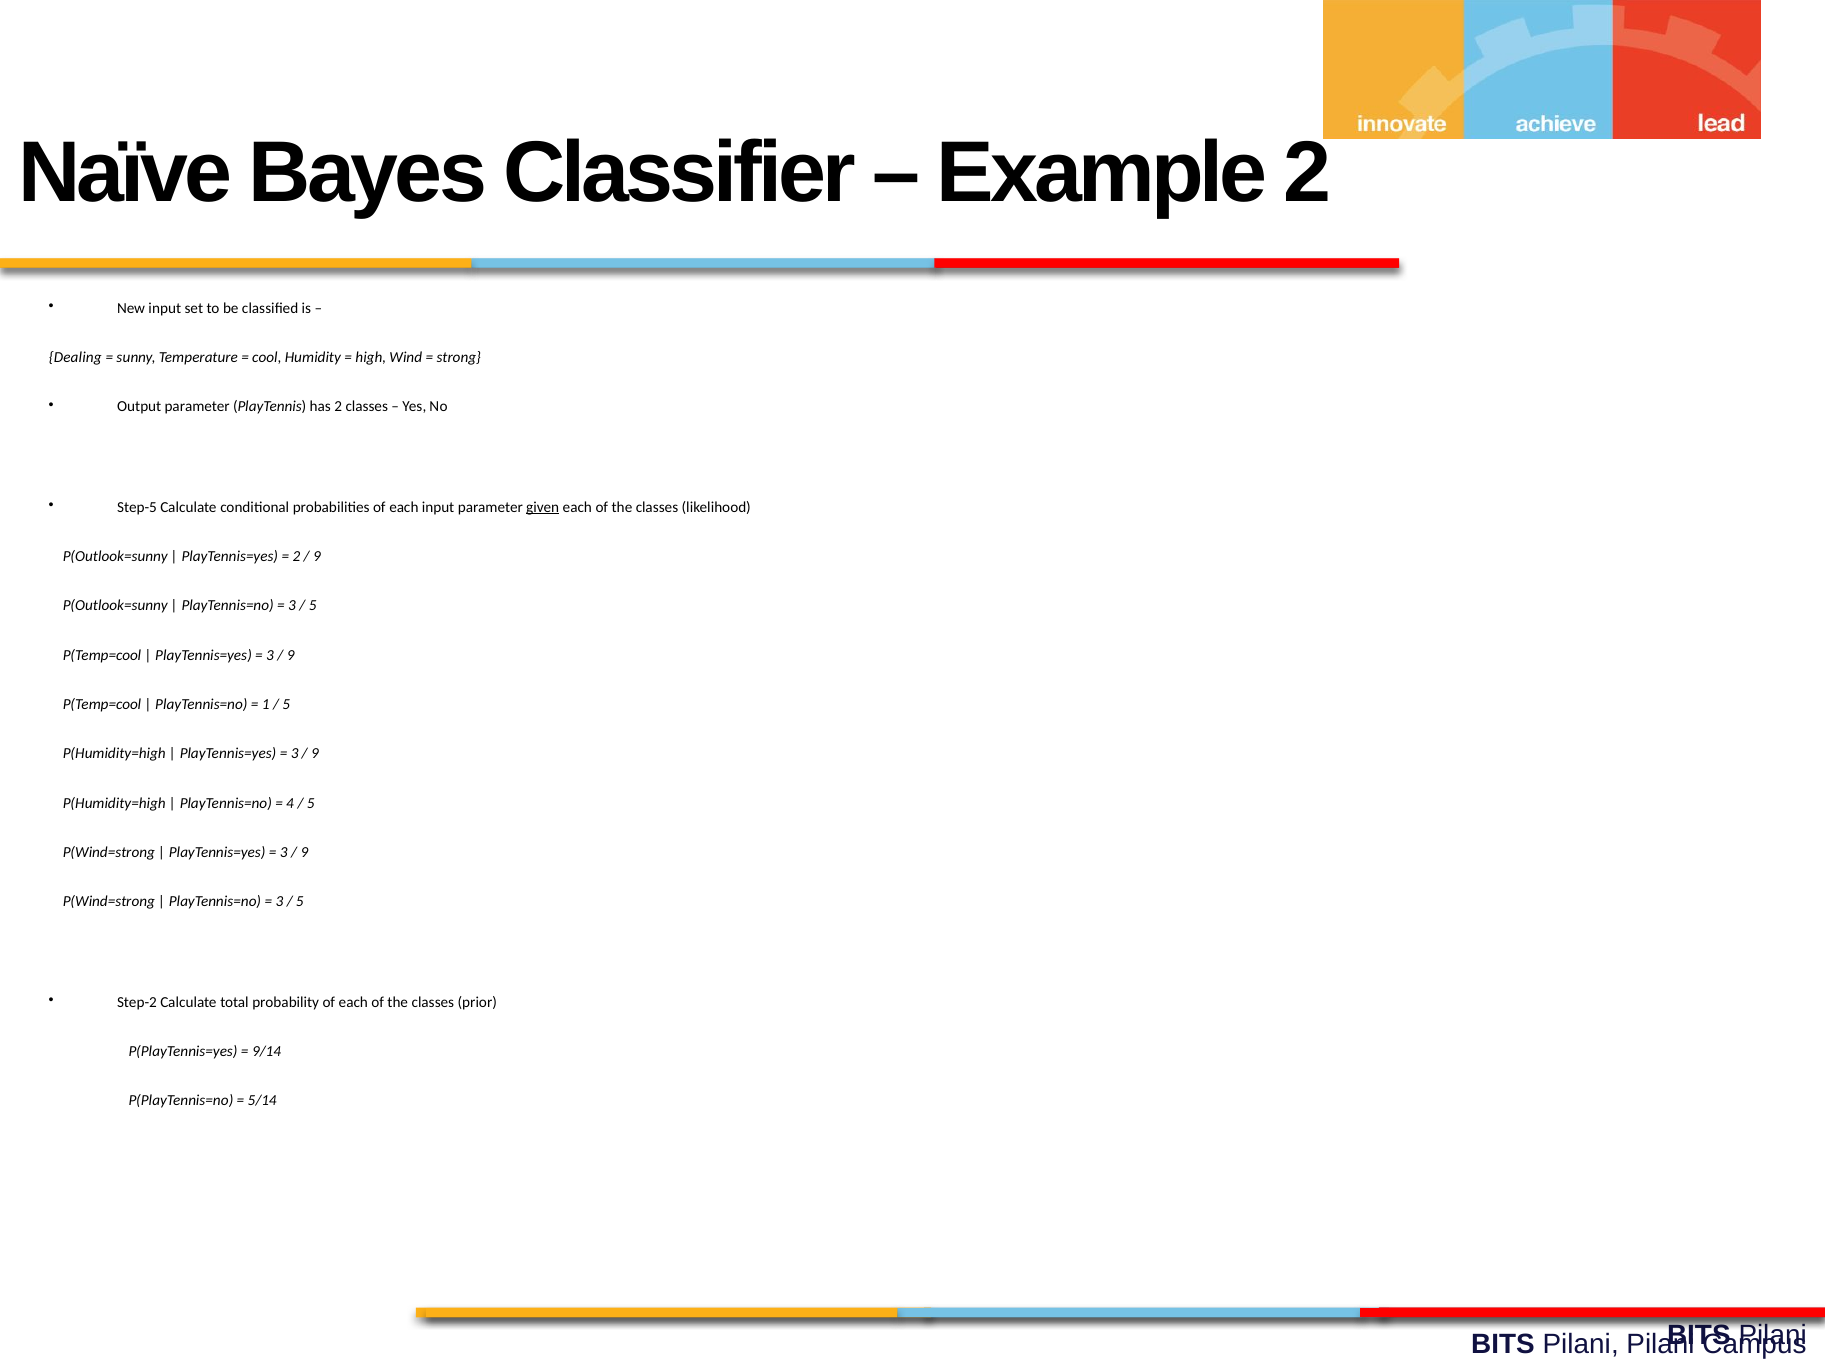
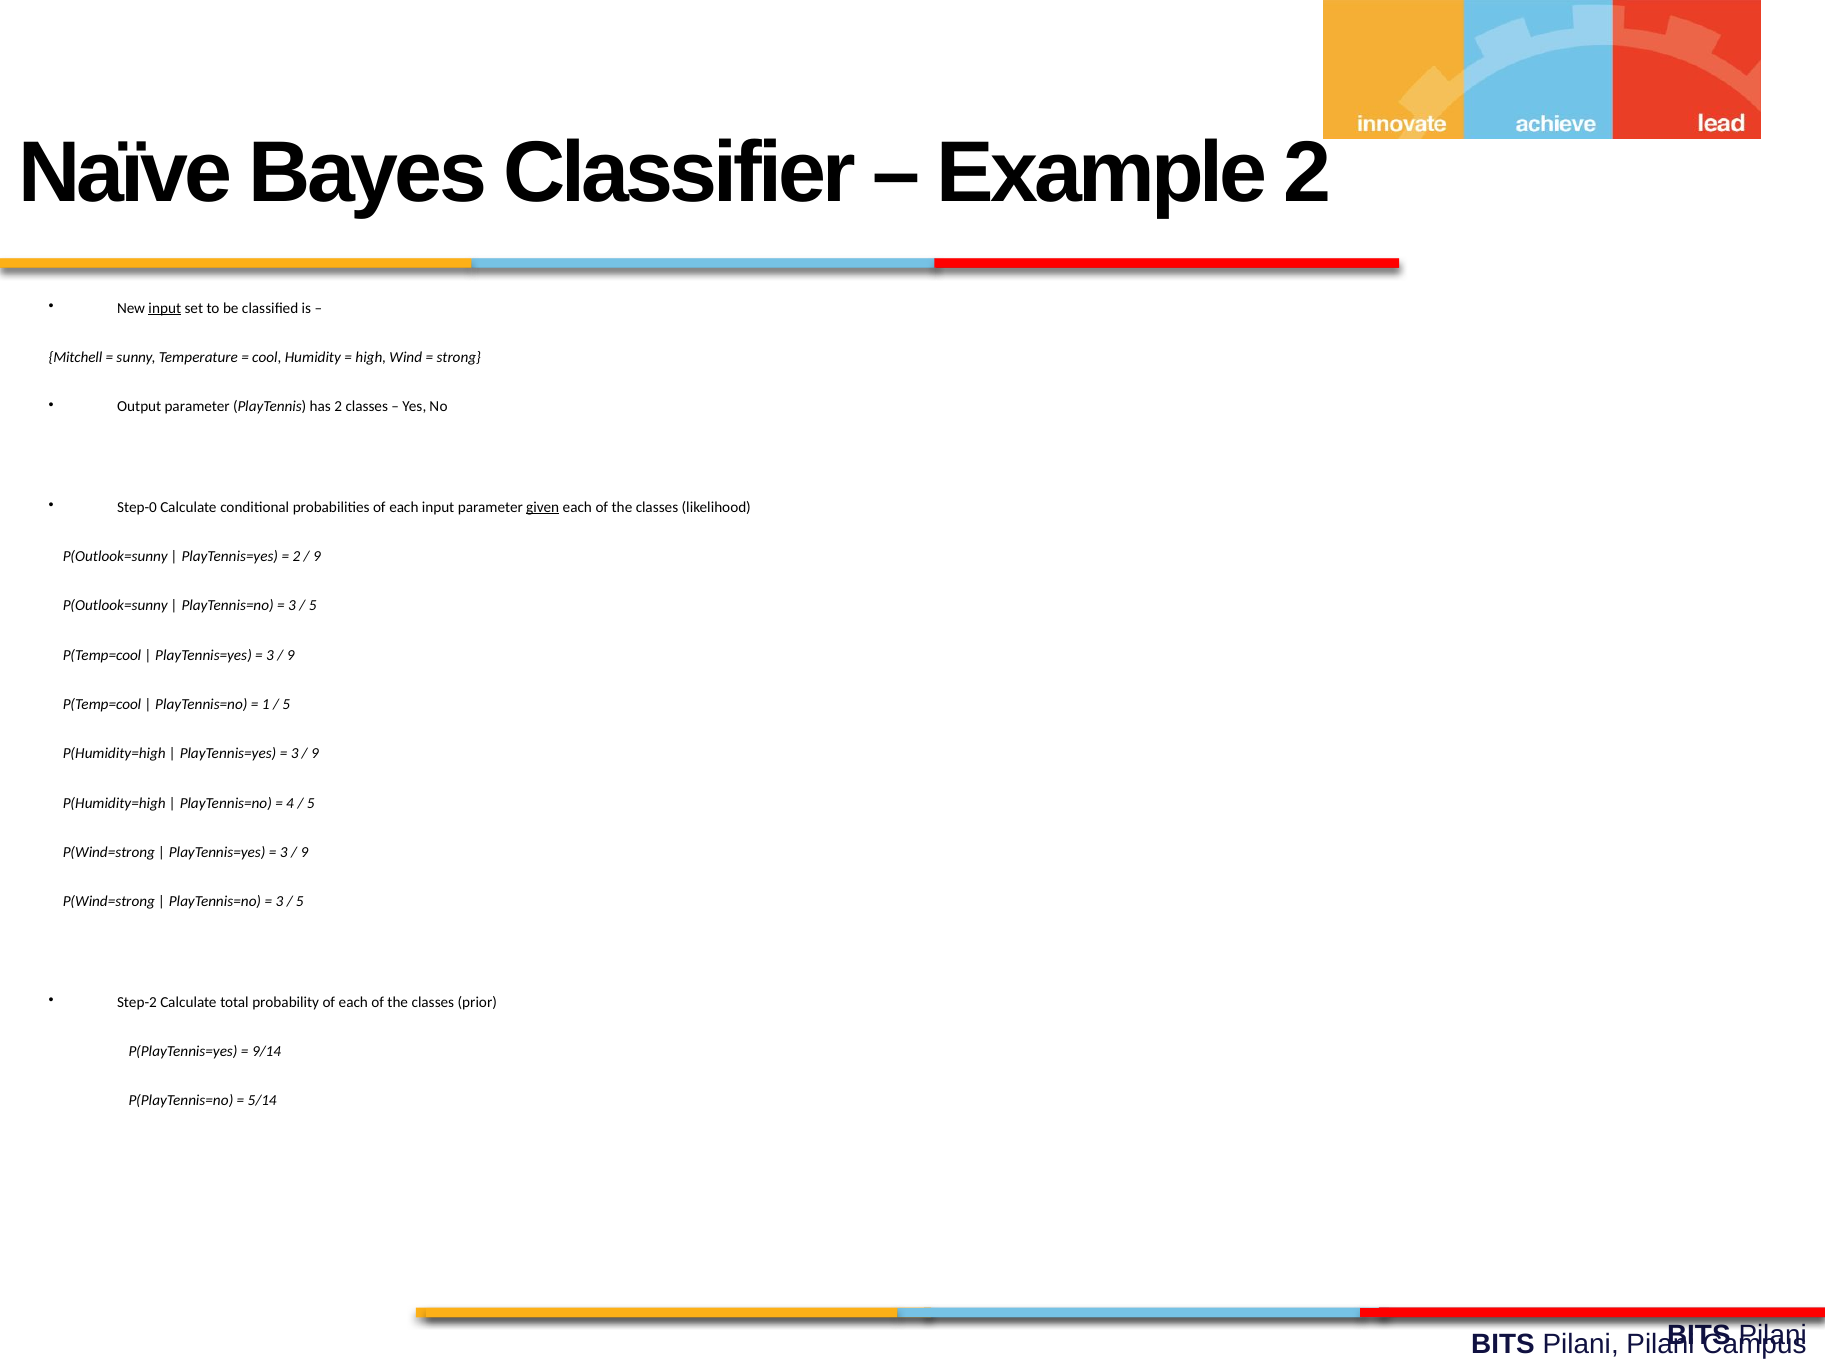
input at (165, 308) underline: none -> present
Dealing: Dealing -> Mitchell
Step-5: Step-5 -> Step-0
